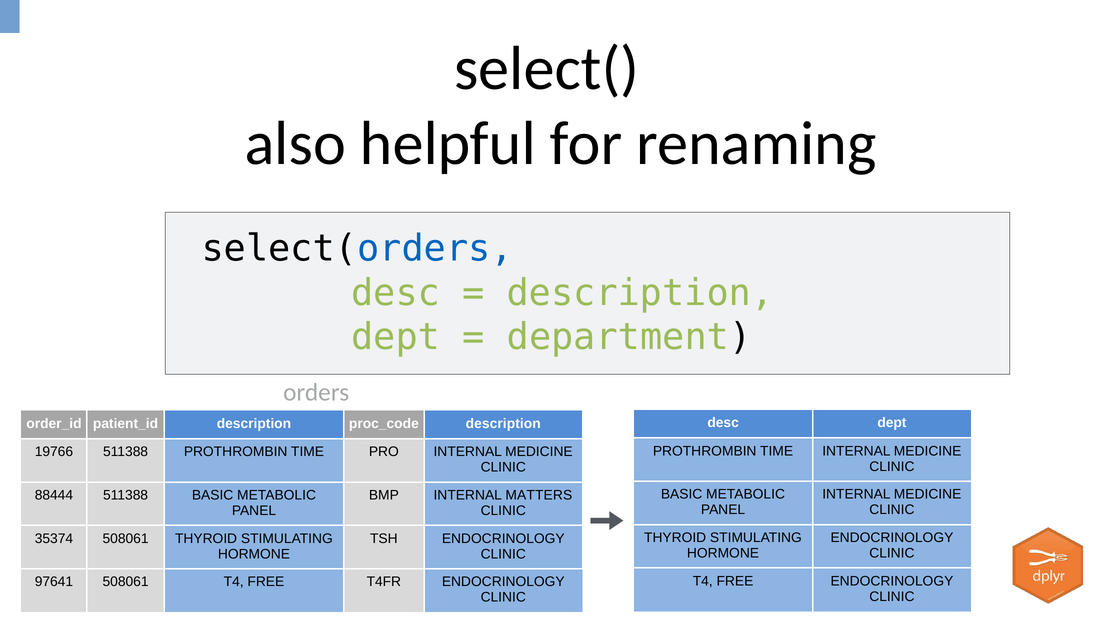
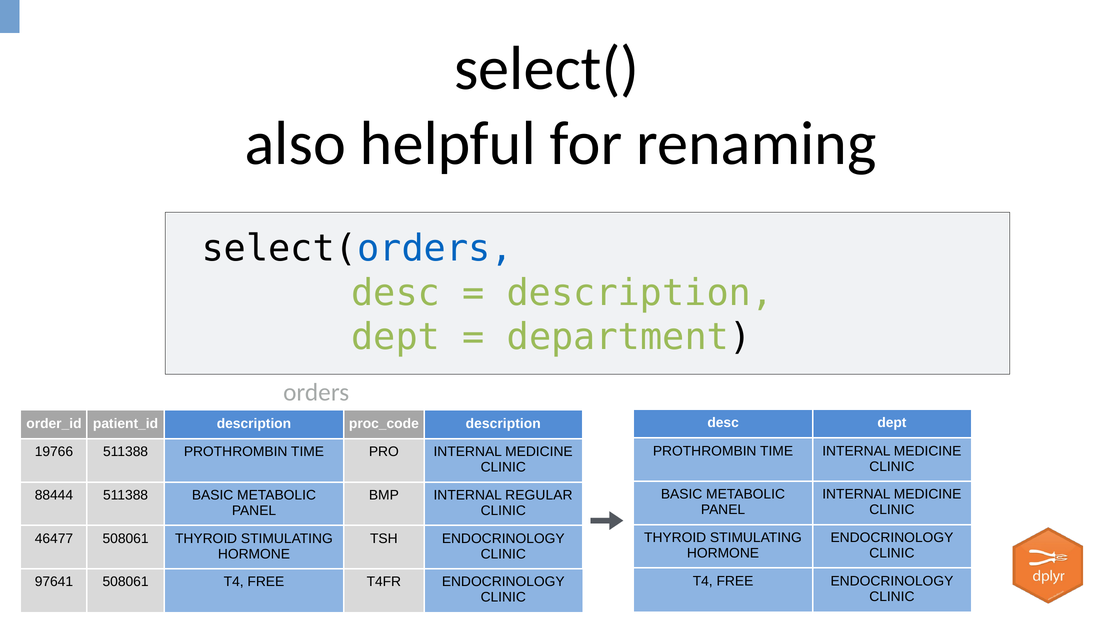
MATTERS: MATTERS -> REGULAR
35374: 35374 -> 46477
